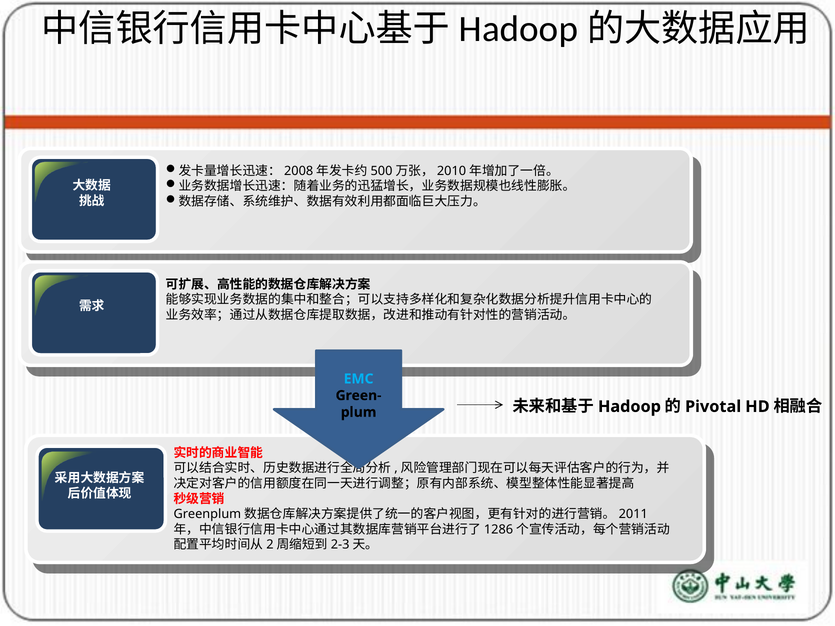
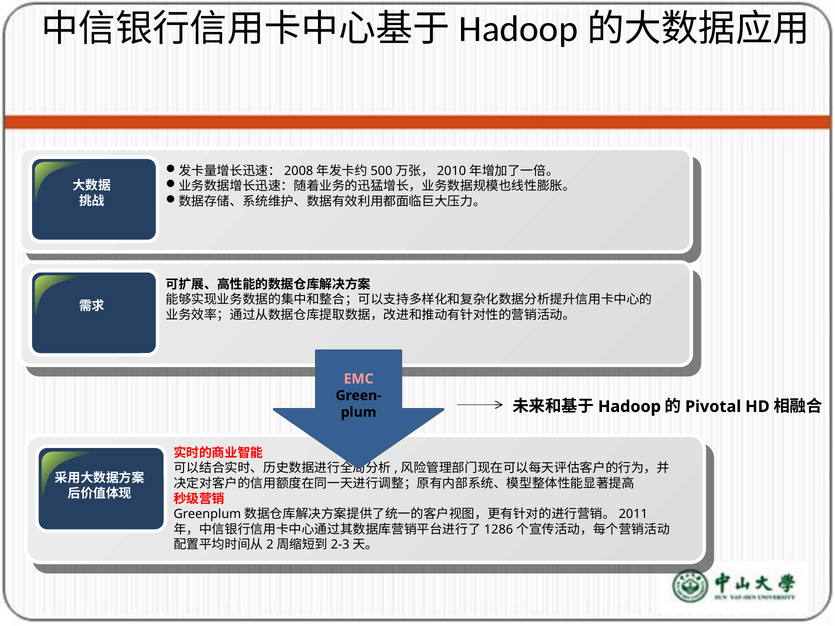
EMC colour: light blue -> pink
